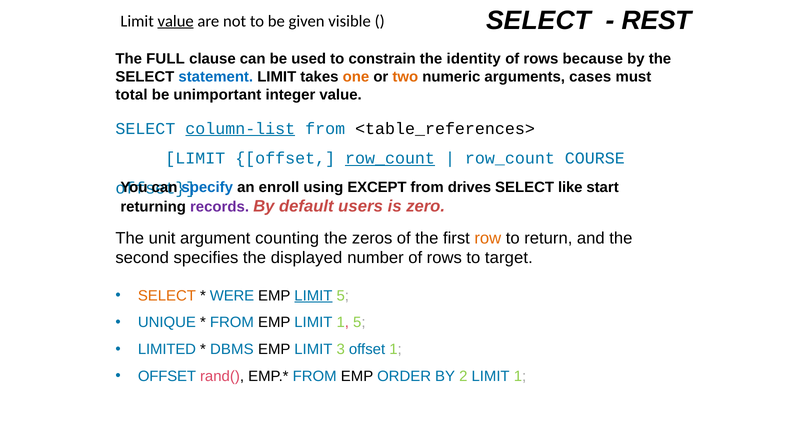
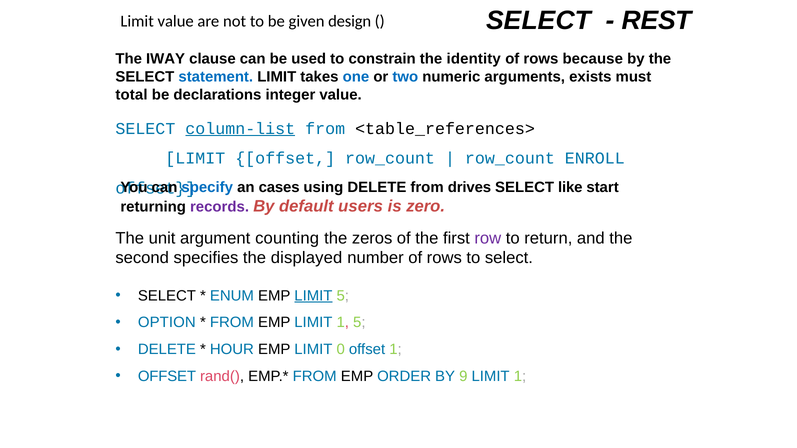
value at (176, 21) underline: present -> none
visible: visible -> design
FULL: FULL -> IWAY
one colour: orange -> blue
two colour: orange -> blue
cases: cases -> exists
unimportant: unimportant -> declarations
row_count at (390, 159) underline: present -> none
COURSE: COURSE -> ENROLL
enroll: enroll -> cases
using EXCEPT: EXCEPT -> DELETE
row colour: orange -> purple
to target: target -> select
SELECT at (167, 296) colour: orange -> black
WERE: WERE -> ENUM
UNIQUE: UNIQUE -> OPTION
LIMITED at (167, 350): LIMITED -> DELETE
DBMS: DBMS -> HOUR
3: 3 -> 0
2: 2 -> 9
